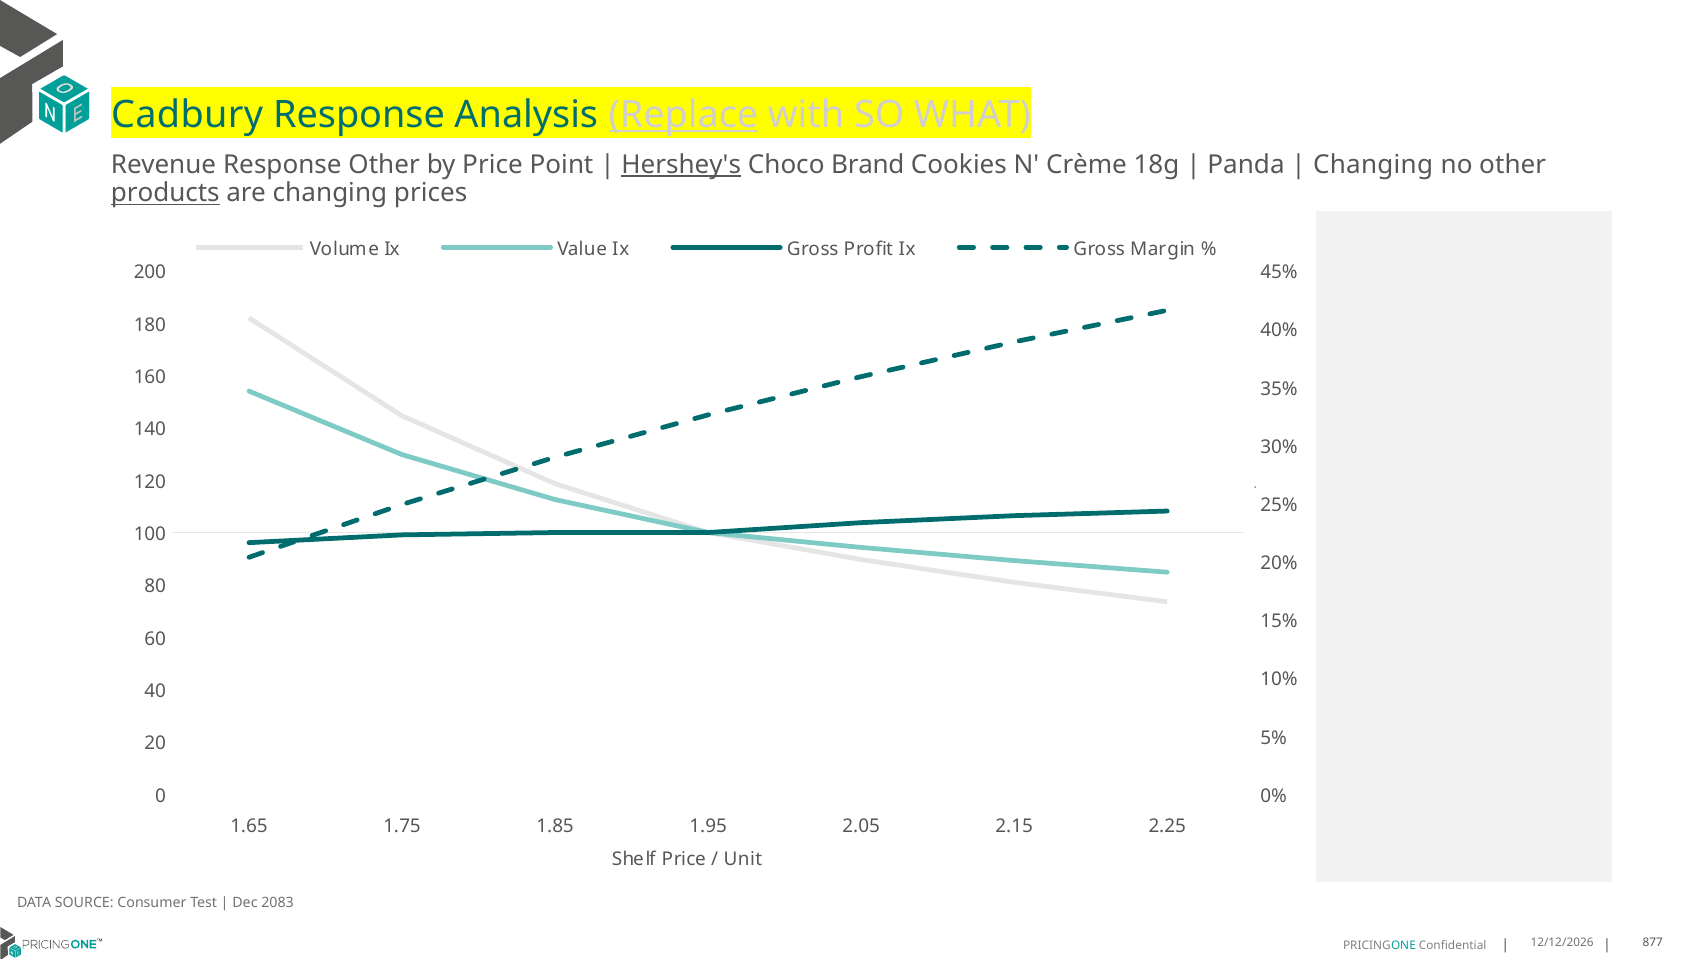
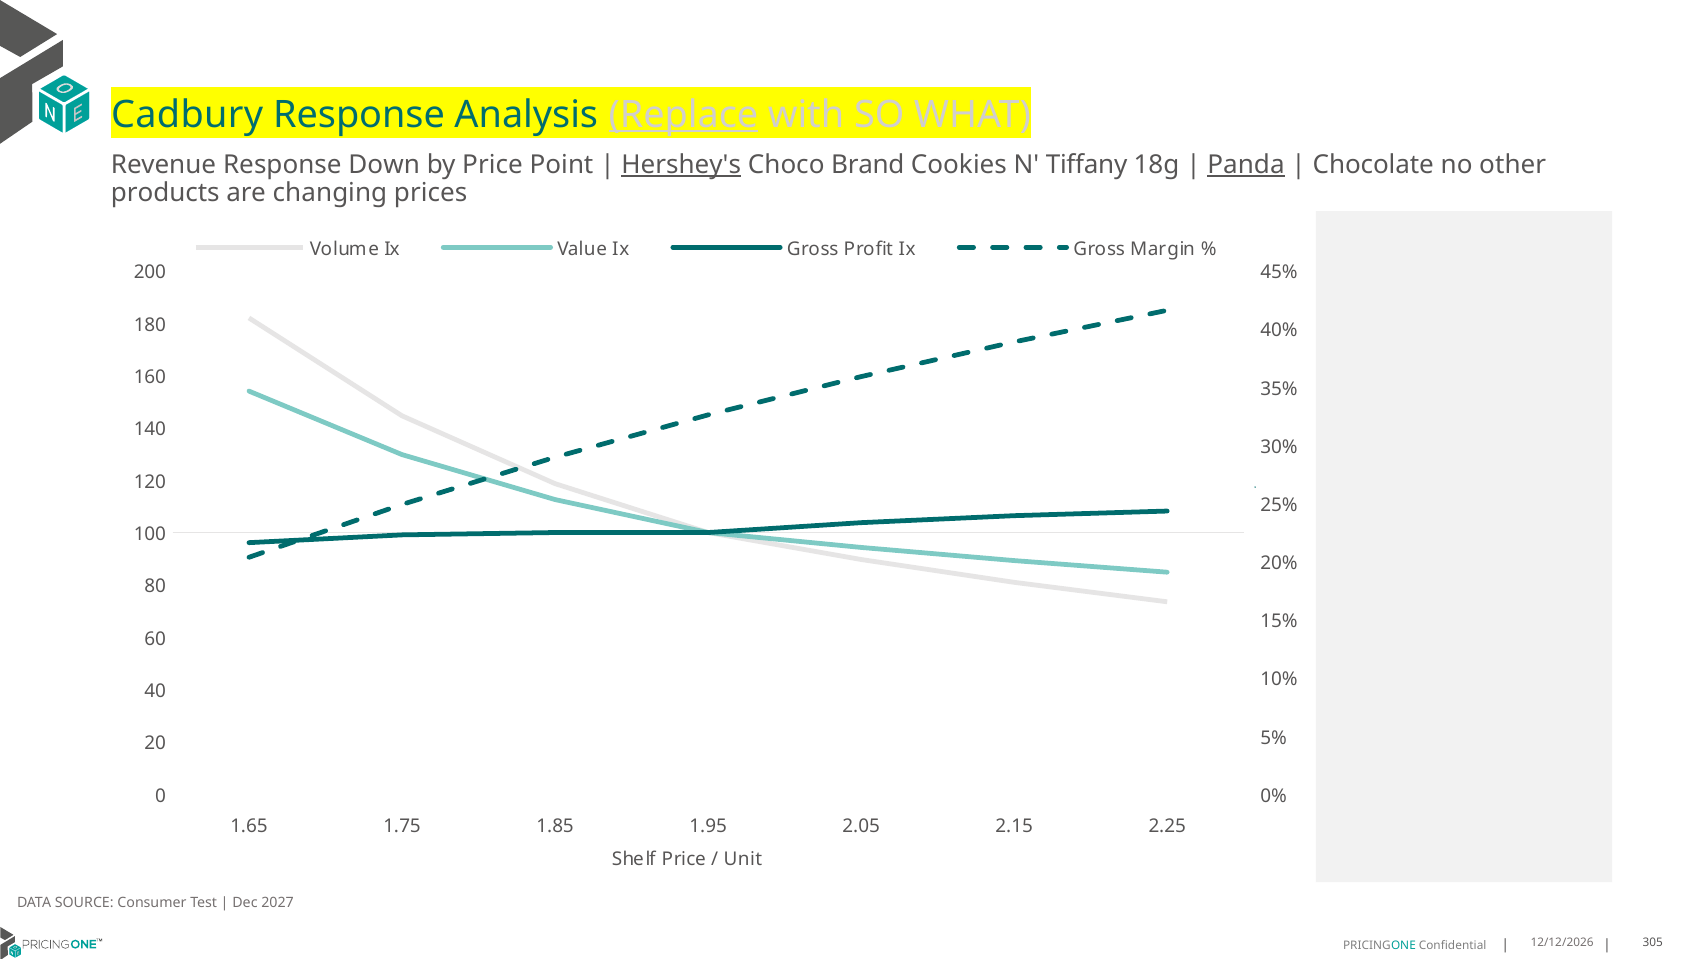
Response Other: Other -> Down
Crème: Crème -> Tiffany
Panda underline: none -> present
Changing at (1373, 165): Changing -> Chocolate
products underline: present -> none
2083: 2083 -> 2027
877: 877 -> 305
